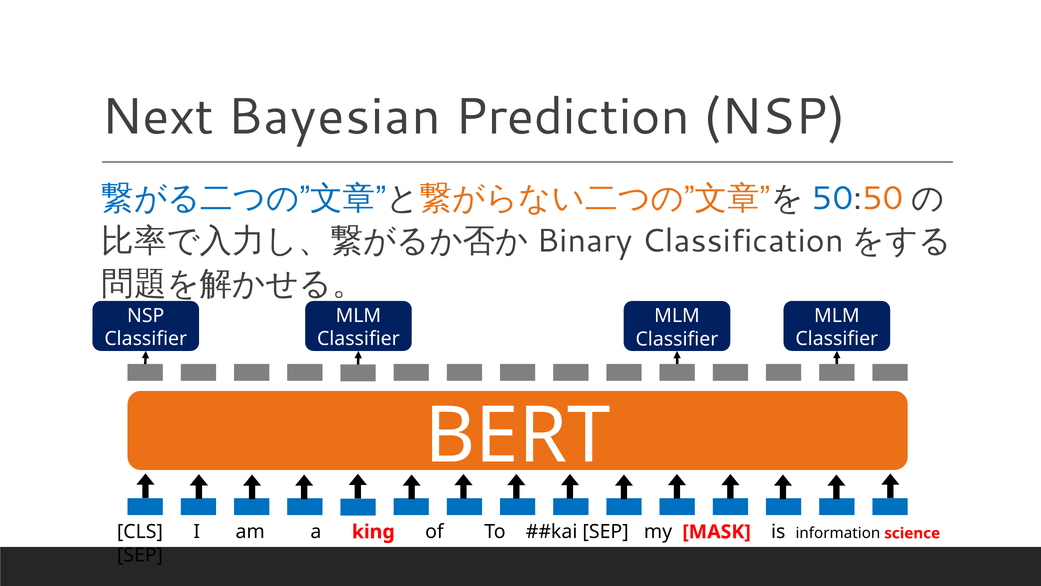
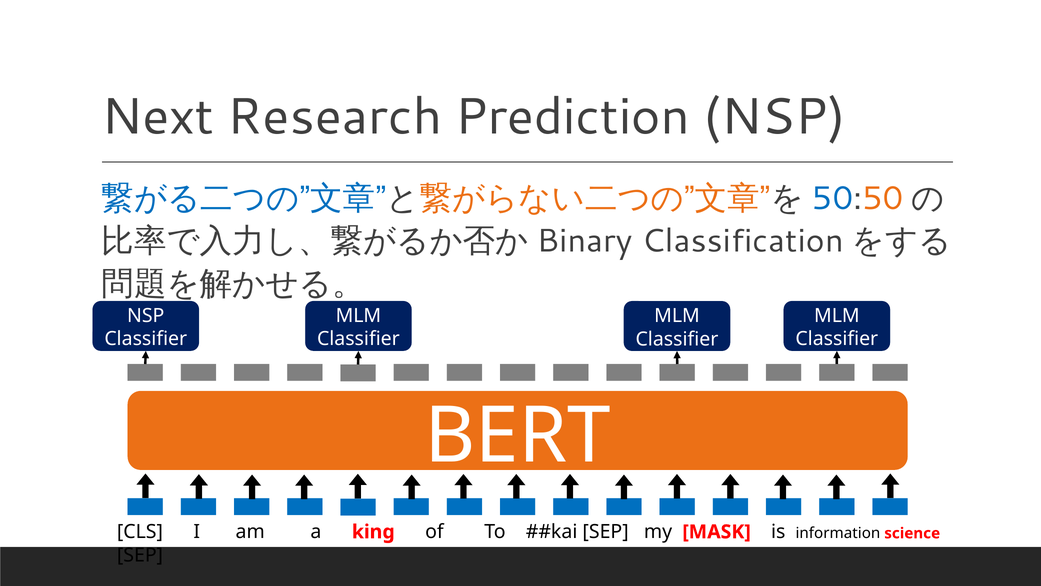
Bayesian: Bayesian -> Research
